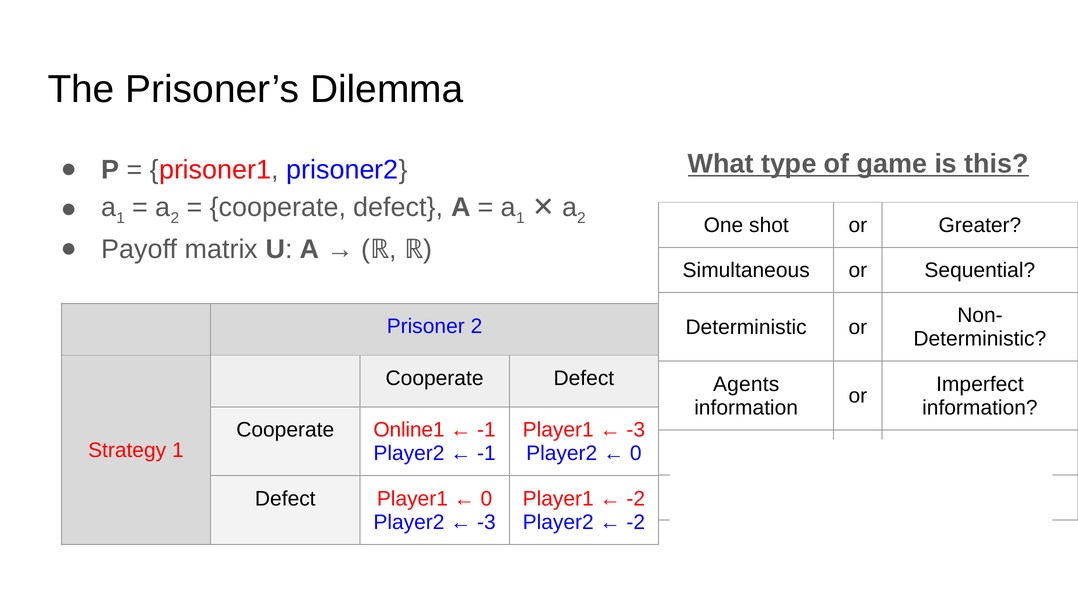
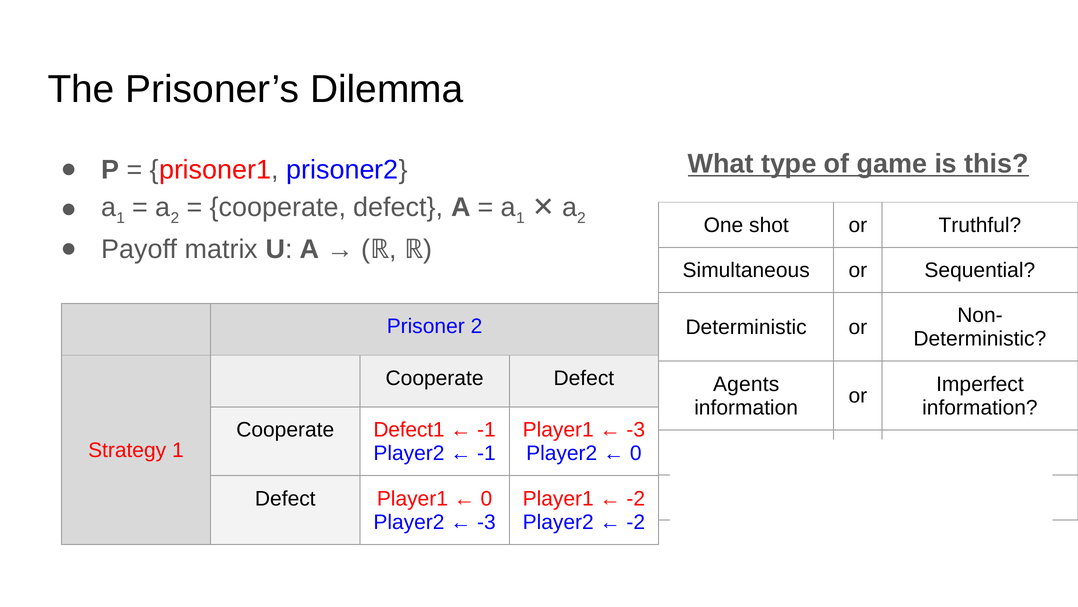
Greater: Greater -> Truthful
Online1: Online1 -> Defect1
